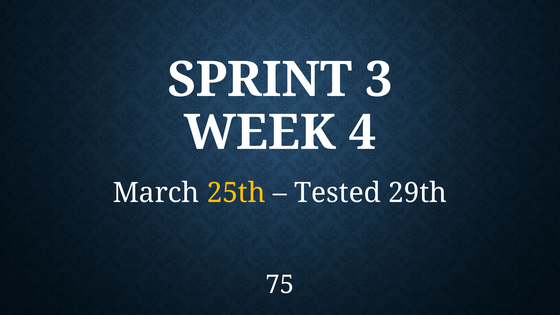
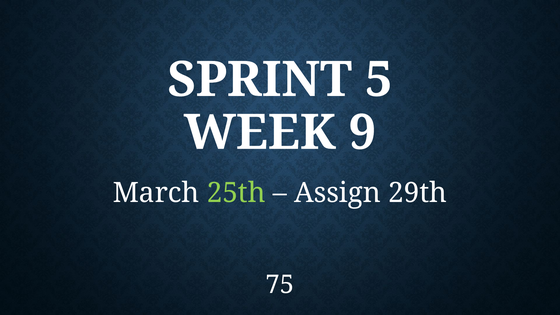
3: 3 -> 5
4: 4 -> 9
25th colour: yellow -> light green
Tested: Tested -> Assign
